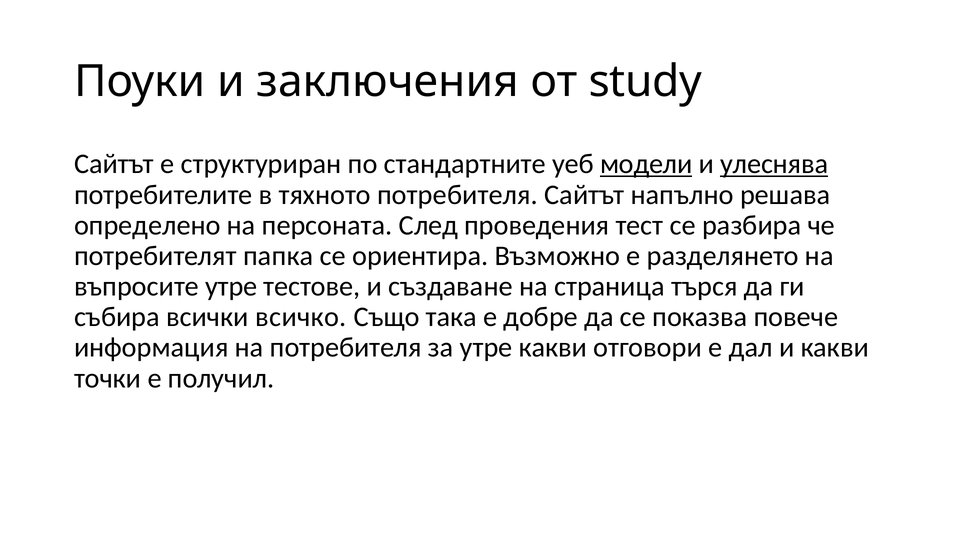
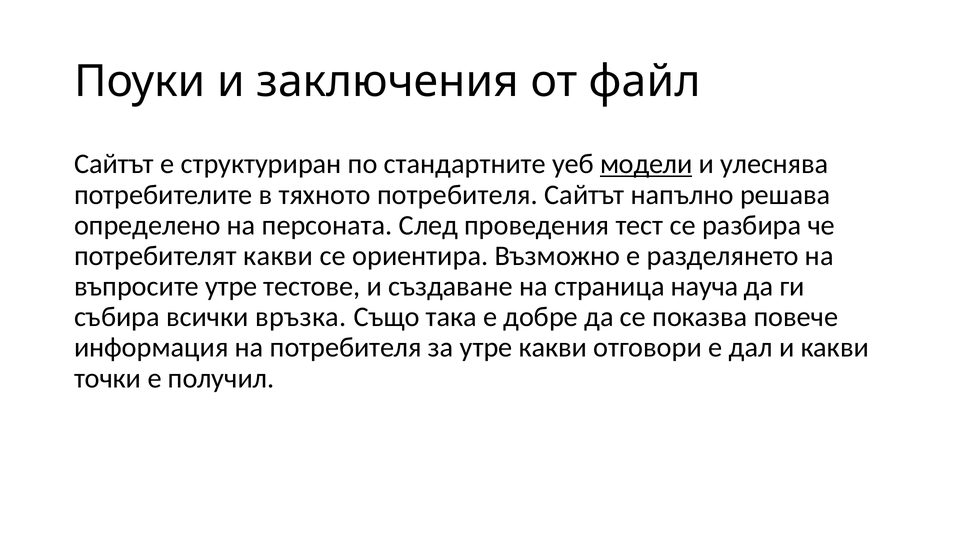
study: study -> файл
улеснява underline: present -> none
потребителят папка: папка -> какви
търся: търся -> науча
всичко: всичко -> връзка
